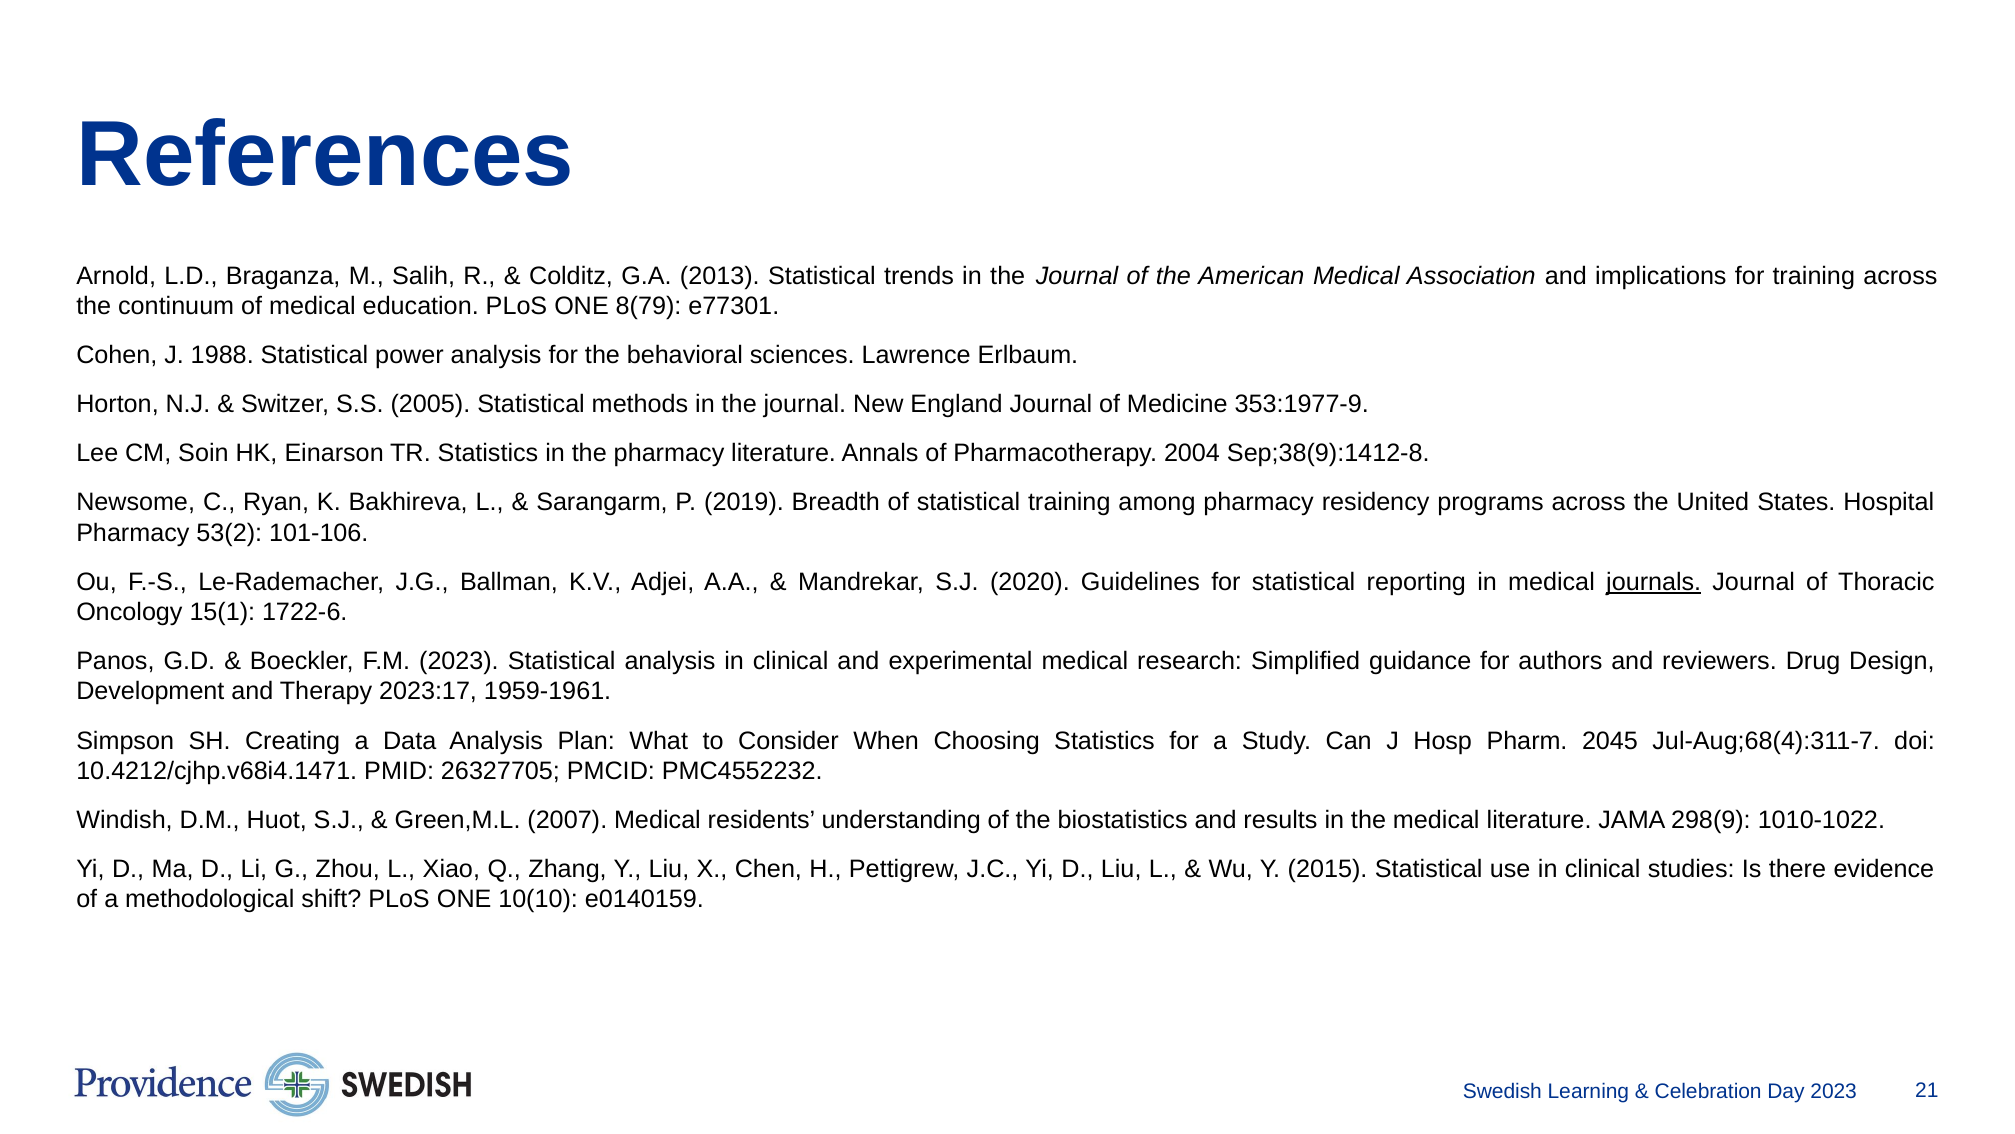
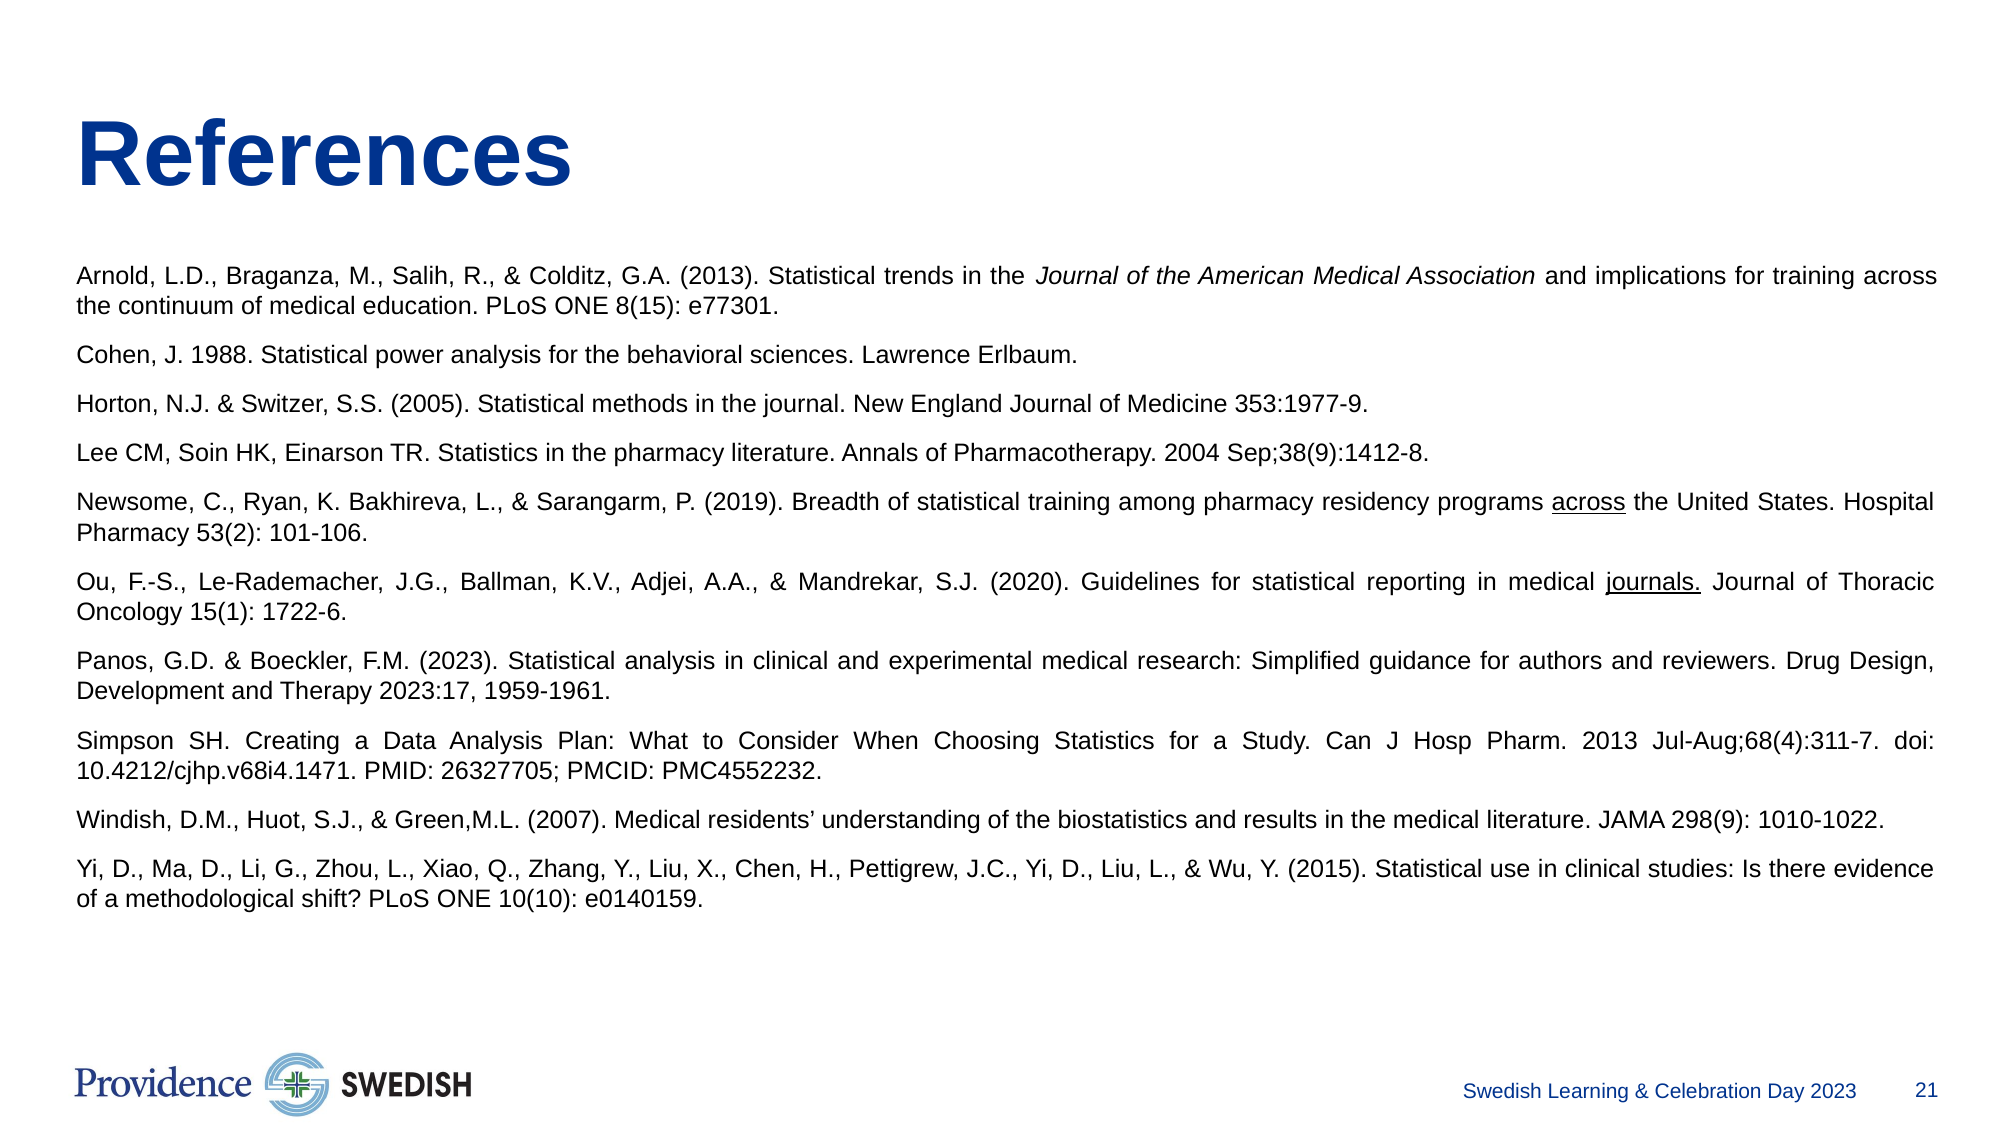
8(79: 8(79 -> 8(15
across at (1589, 502) underline: none -> present
Pharm 2045: 2045 -> 2013
